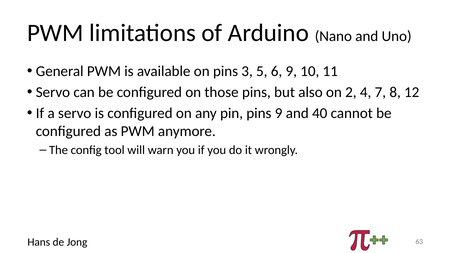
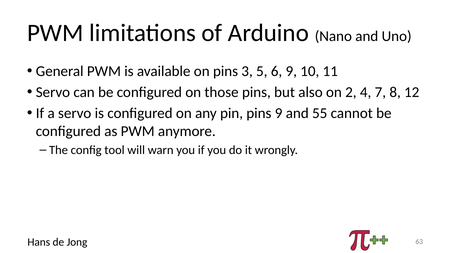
40: 40 -> 55
